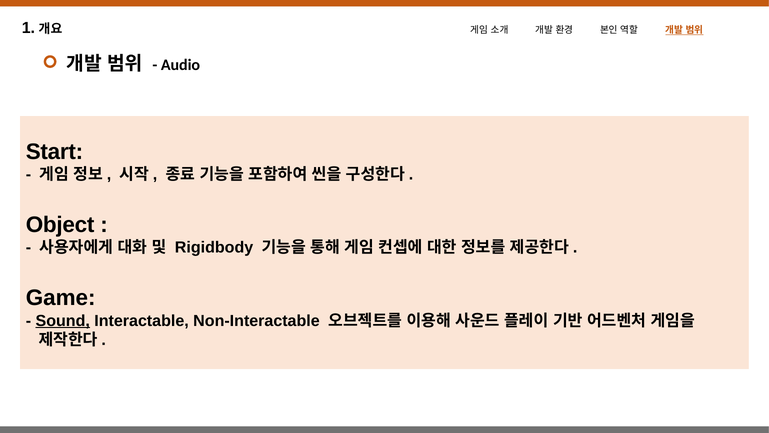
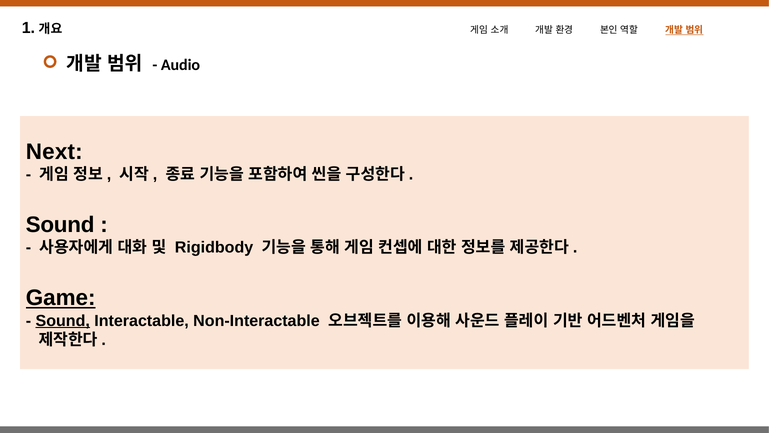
Start: Start -> Next
Object at (60, 225): Object -> Sound
Game underline: none -> present
